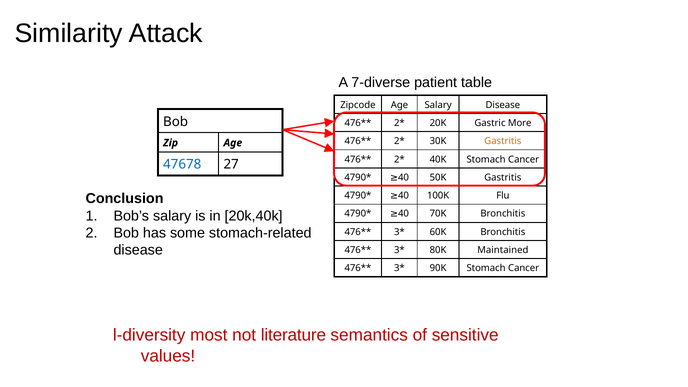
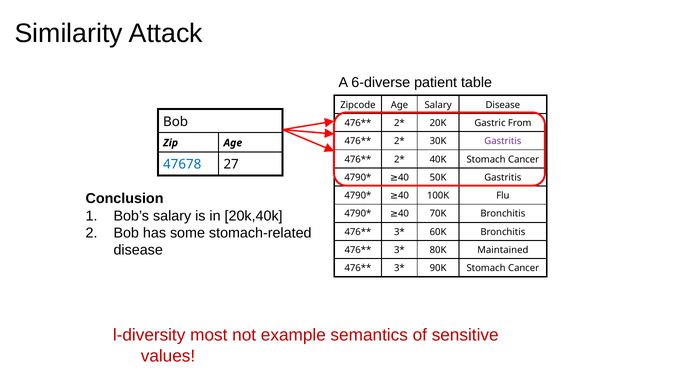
7-diverse: 7-diverse -> 6-diverse
More: More -> From
Gastritis at (503, 141) colour: orange -> purple
literature: literature -> example
